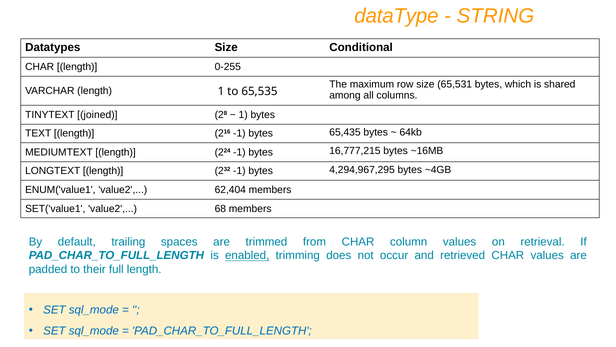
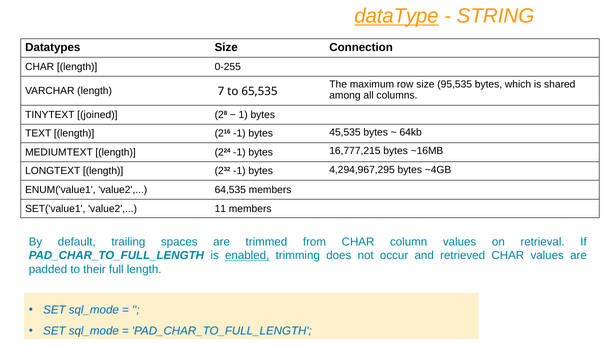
dataType underline: none -> present
Conditional: Conditional -> Connection
65,531: 65,531 -> 95,535
length 1: 1 -> 7
65,435: 65,435 -> 45,535
62,404: 62,404 -> 64,535
68: 68 -> 11
